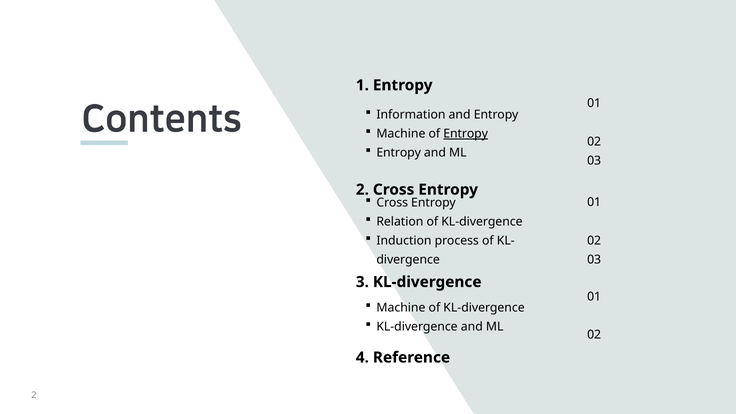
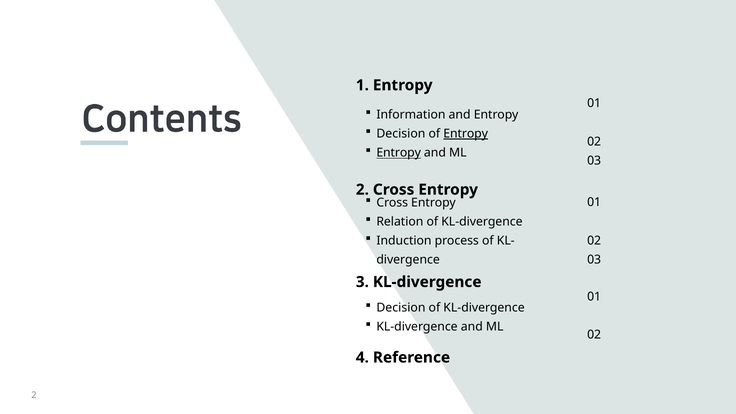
Machine at (401, 134): Machine -> Decision
Entropy at (399, 153) underline: none -> present
Machine at (401, 308): Machine -> Decision
